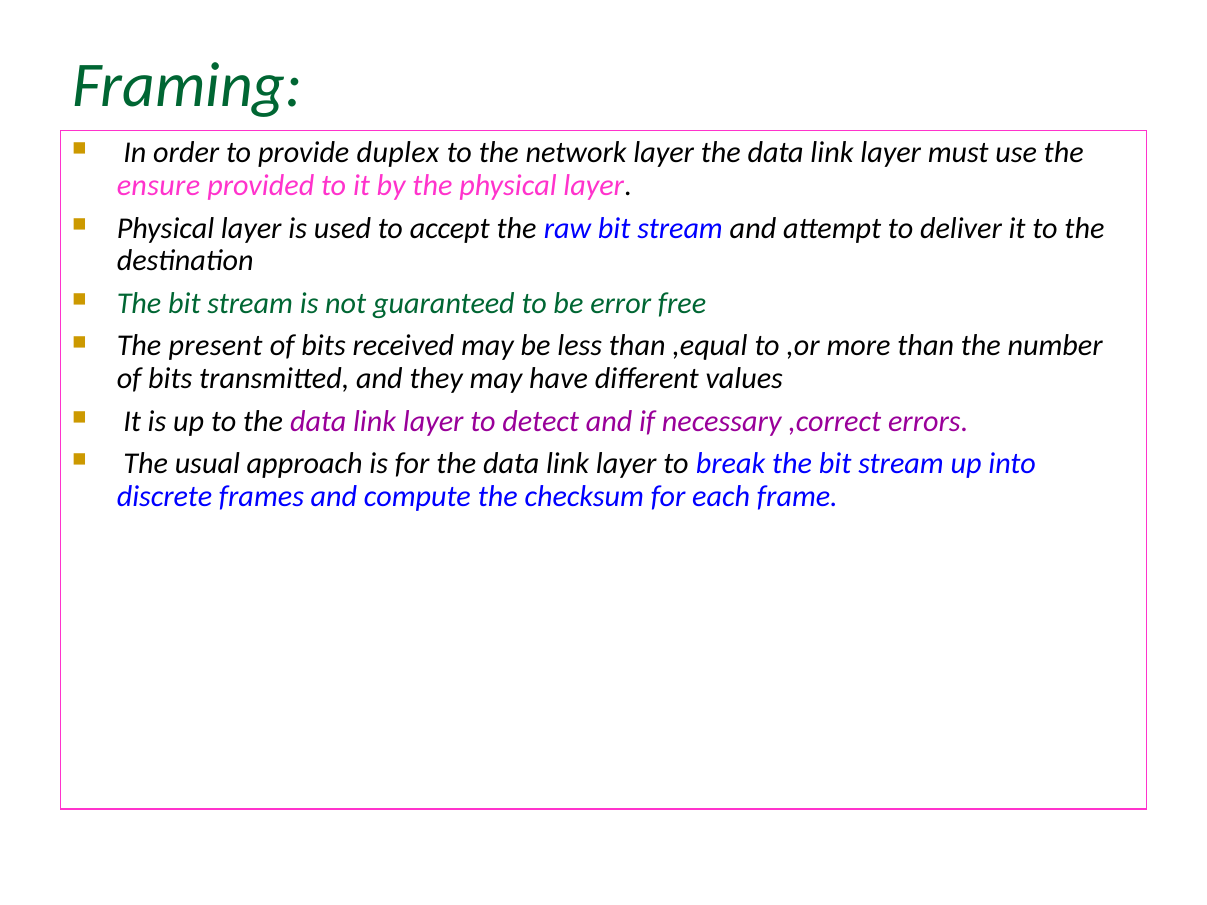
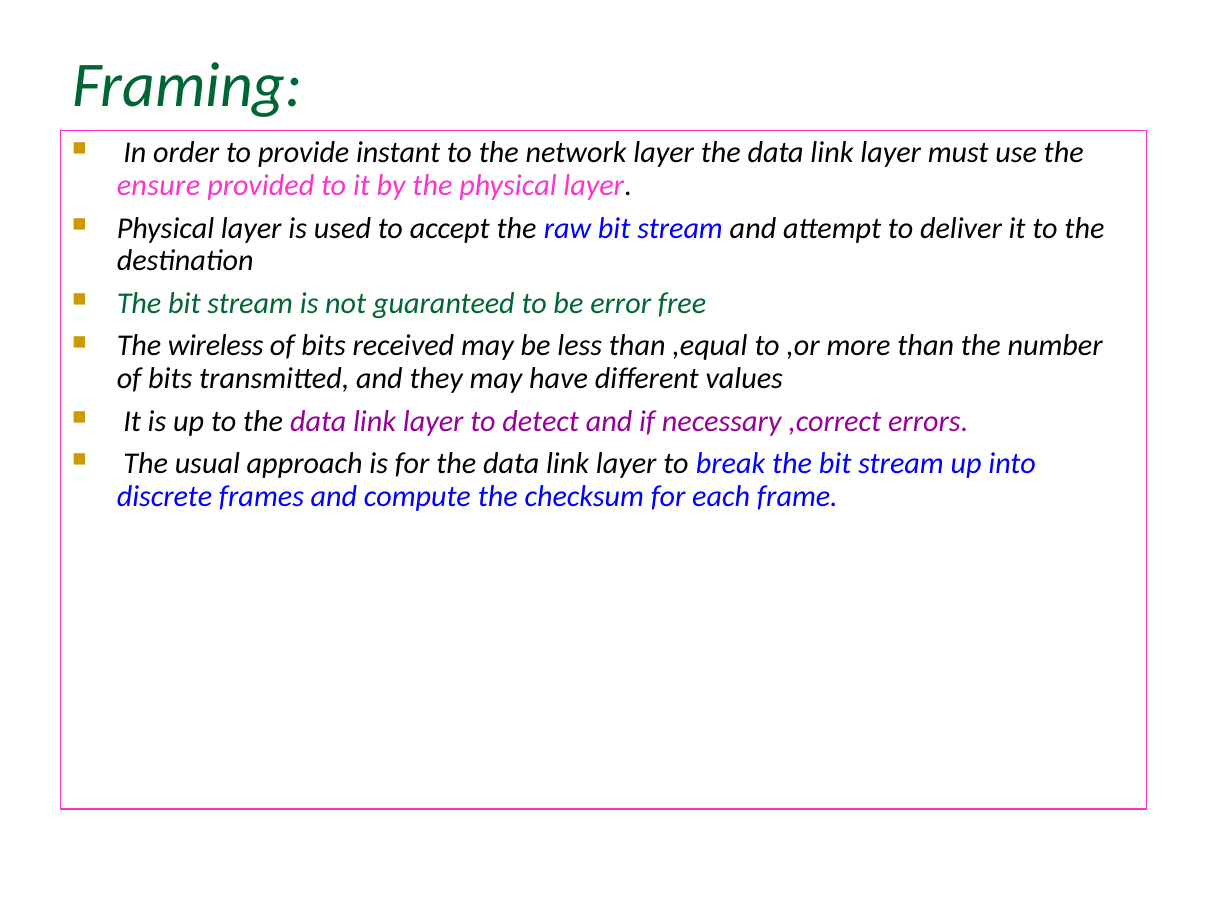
duplex: duplex -> instant
present: present -> wireless
